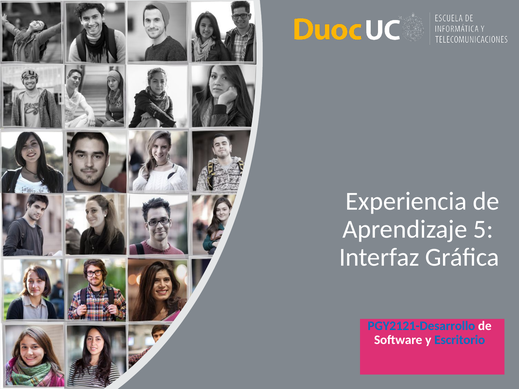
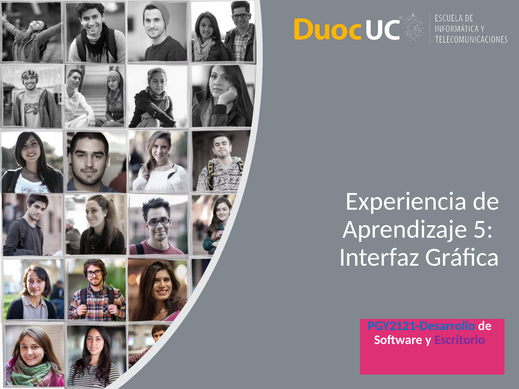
Escritorio colour: blue -> purple
